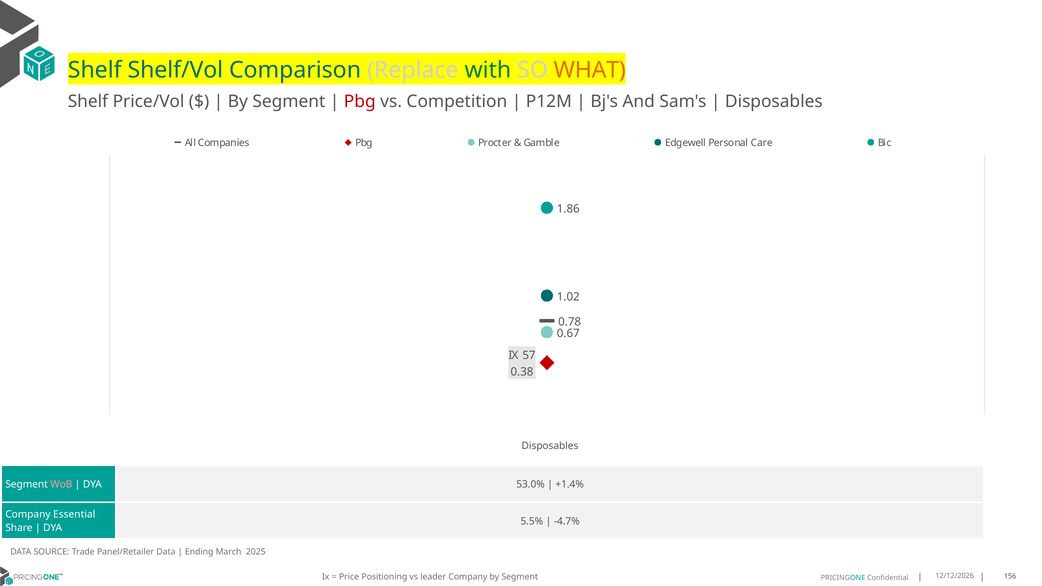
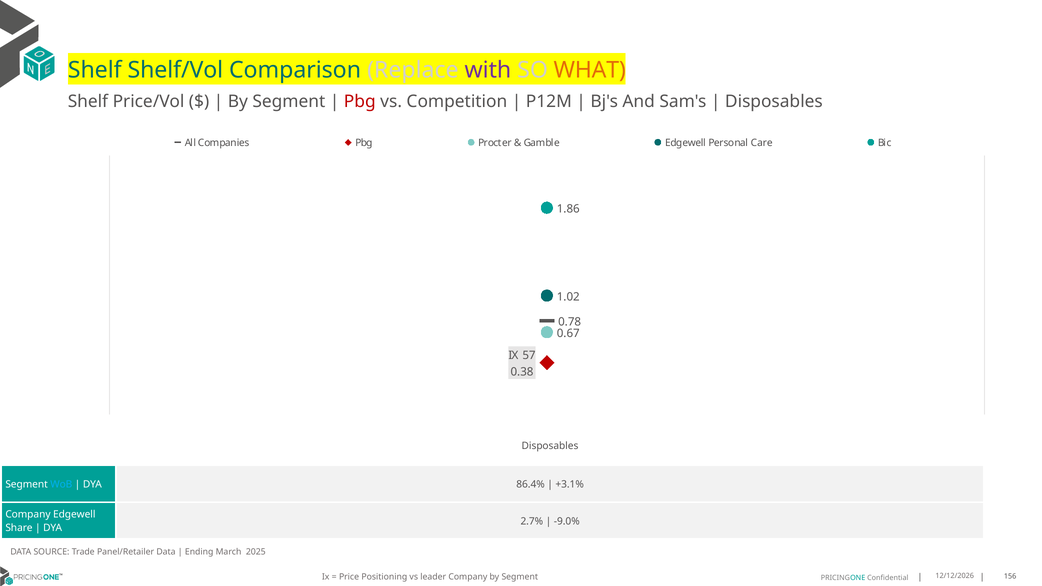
with colour: green -> purple
WoB colour: pink -> light blue
53.0%: 53.0% -> 86.4%
+1.4%: +1.4% -> +3.1%
Company Essential: Essential -> Edgewell
5.5%: 5.5% -> 2.7%
-4.7%: -4.7% -> -9.0%
